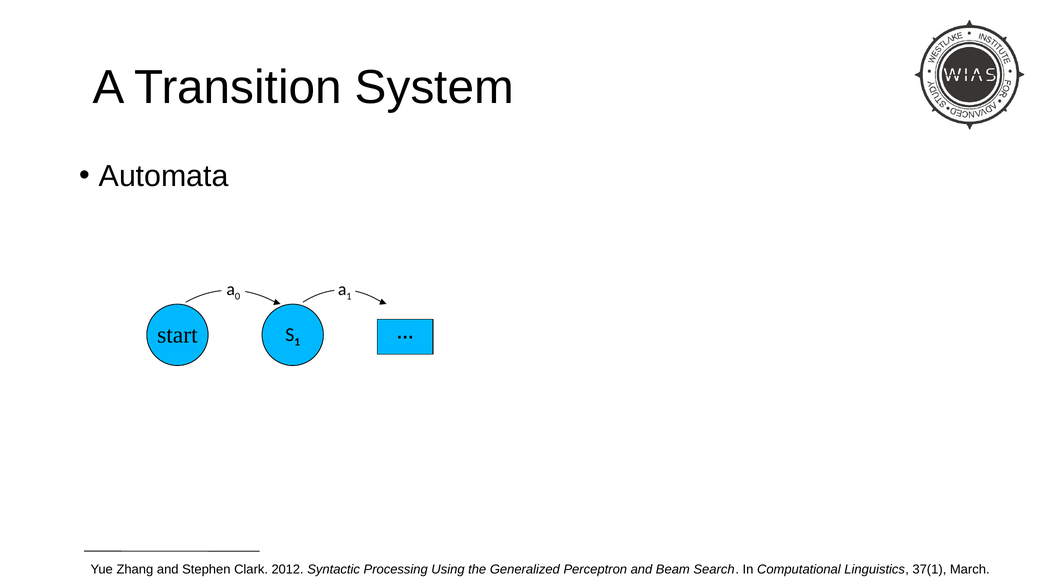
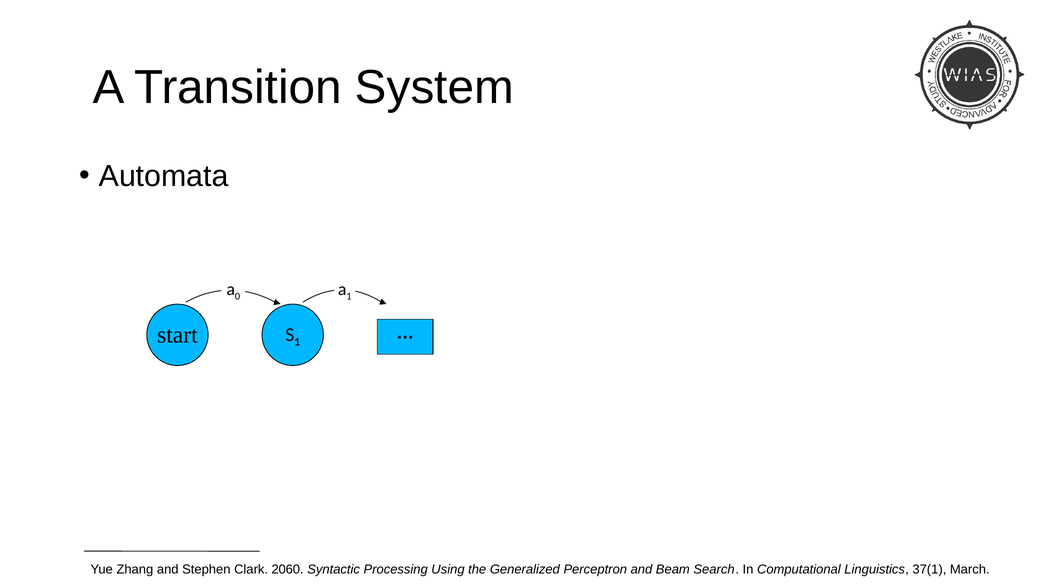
2012: 2012 -> 2060
